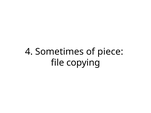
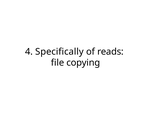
Sometimes: Sometimes -> Specifically
piece: piece -> reads
